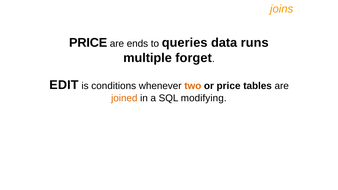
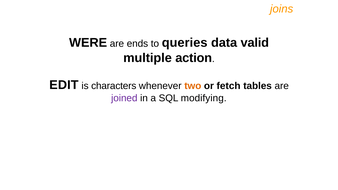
PRICE at (88, 43): PRICE -> WERE
runs: runs -> valid
forget: forget -> action
conditions: conditions -> characters
or price: price -> fetch
joined colour: orange -> purple
